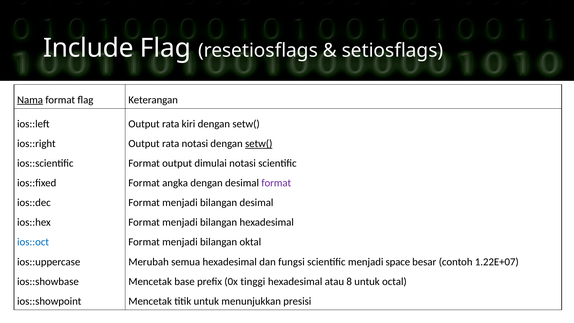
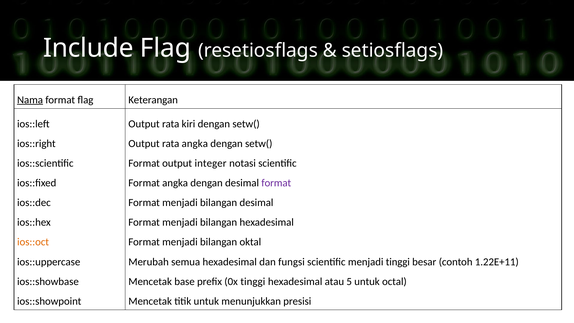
rata notasi: notasi -> angka
setw( at (259, 144) underline: present -> none
dimulai: dimulai -> integer
ios::oct colour: blue -> orange
menjadi space: space -> tinggi
1.22E+07: 1.22E+07 -> 1.22E+11
8: 8 -> 5
